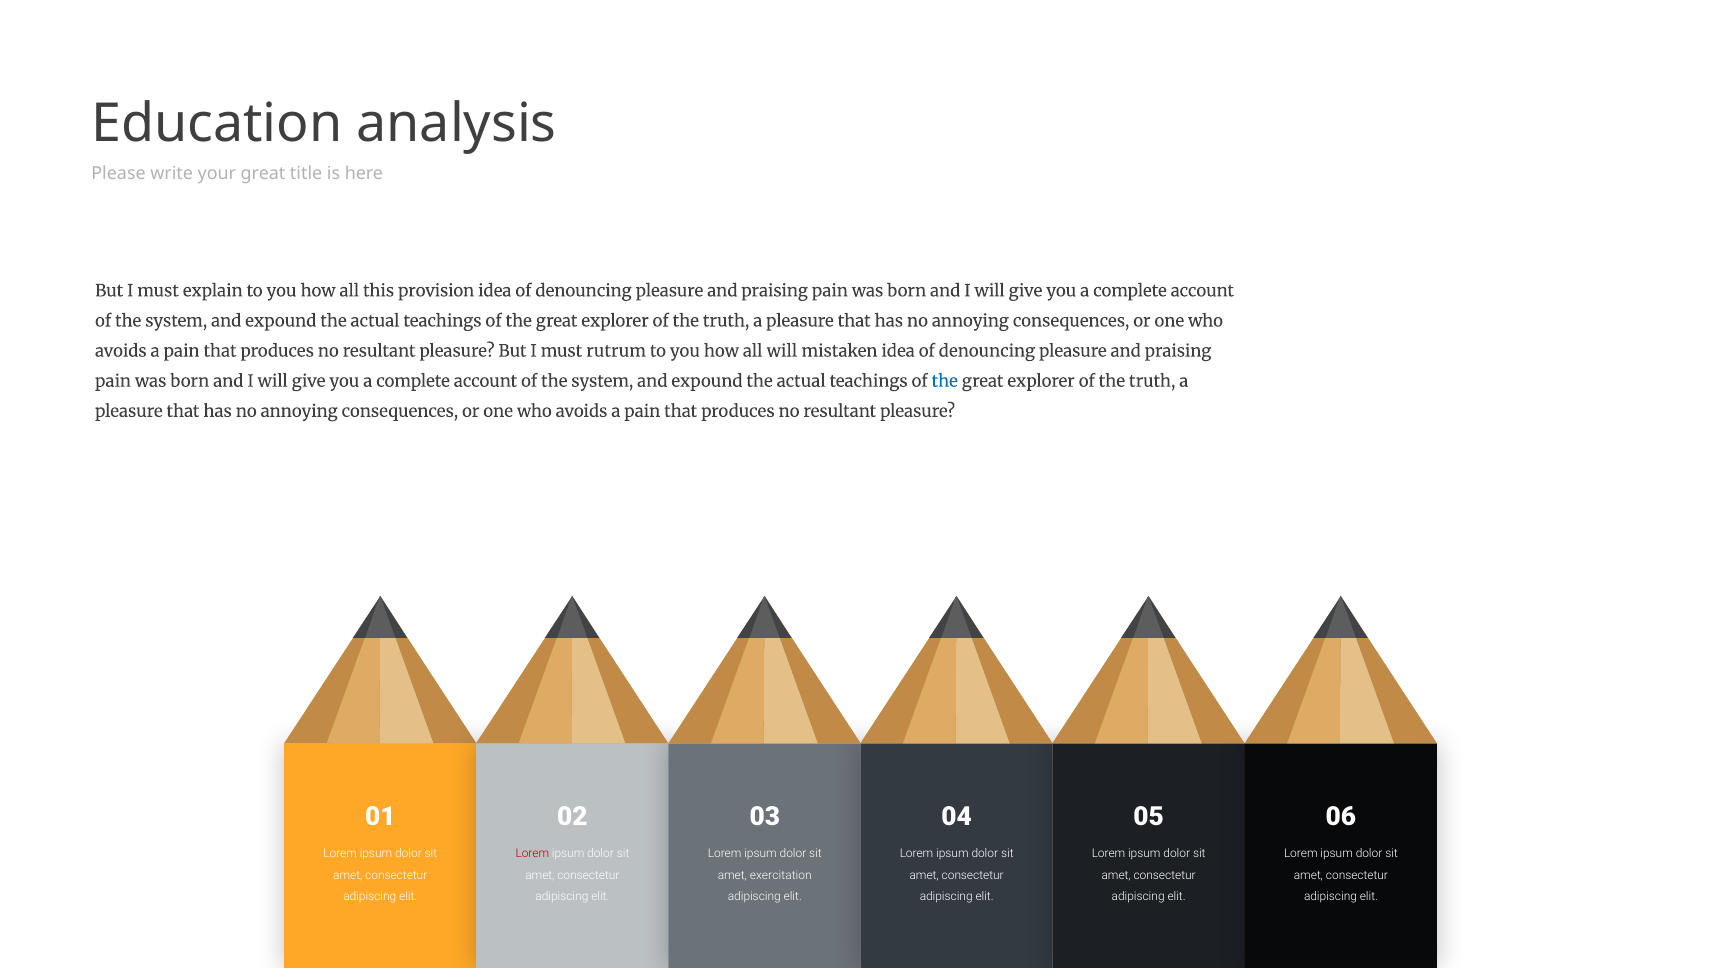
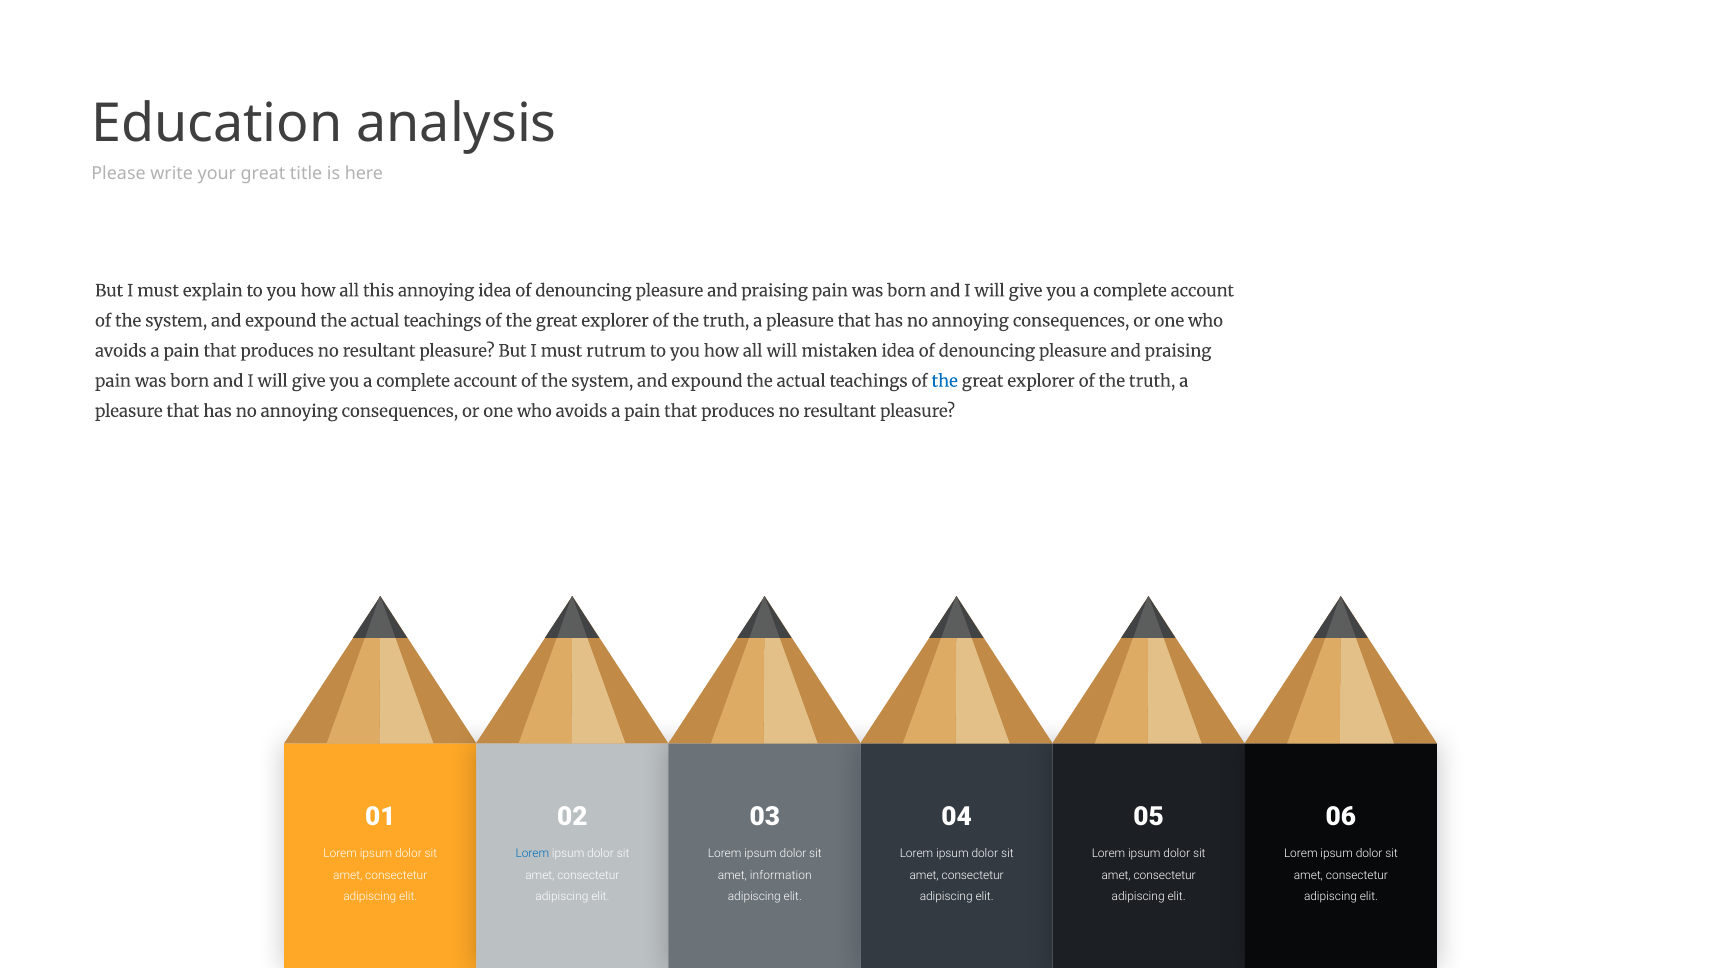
this provision: provision -> annoying
Lorem at (532, 854) colour: red -> blue
exercitation: exercitation -> information
